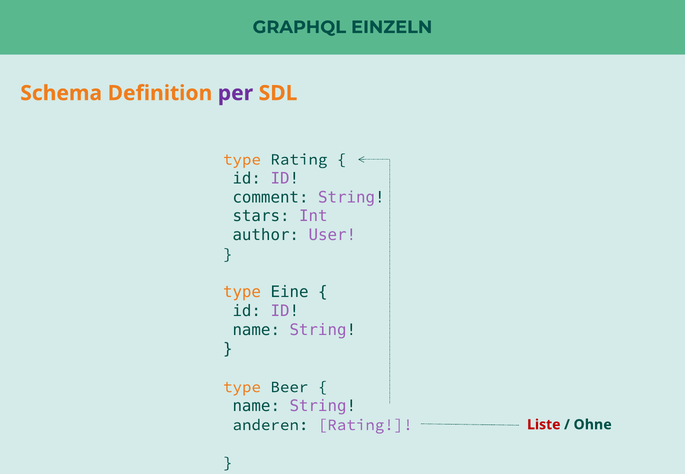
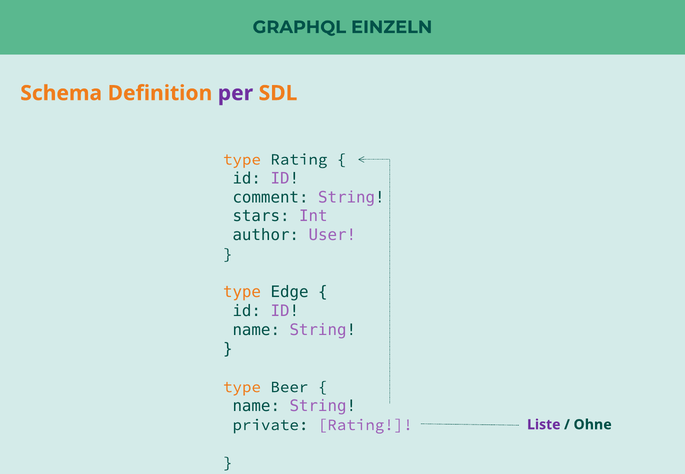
Eine: Eine -> Edge
anderen: anderen -> private
Liste colour: red -> purple
